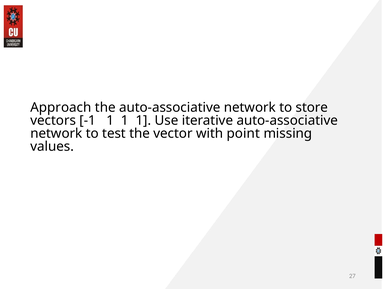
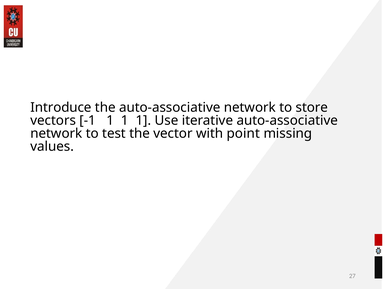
Approach: Approach -> Introduce
